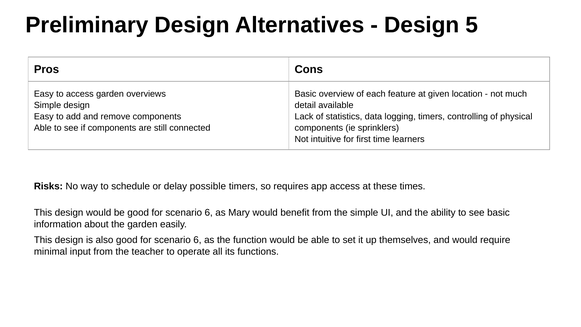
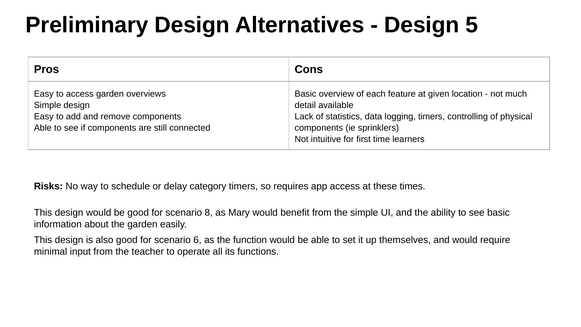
possible: possible -> category
6 at (209, 213): 6 -> 8
